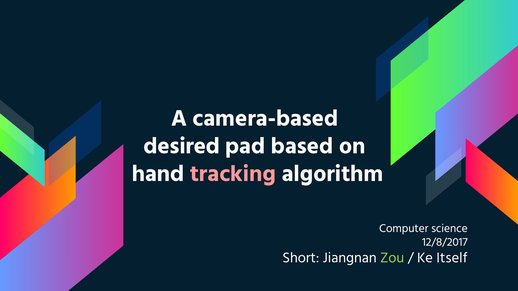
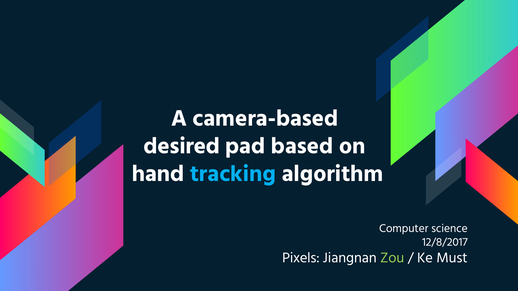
tracking colour: pink -> light blue
Short: Short -> Pixels
Itself: Itself -> Must
